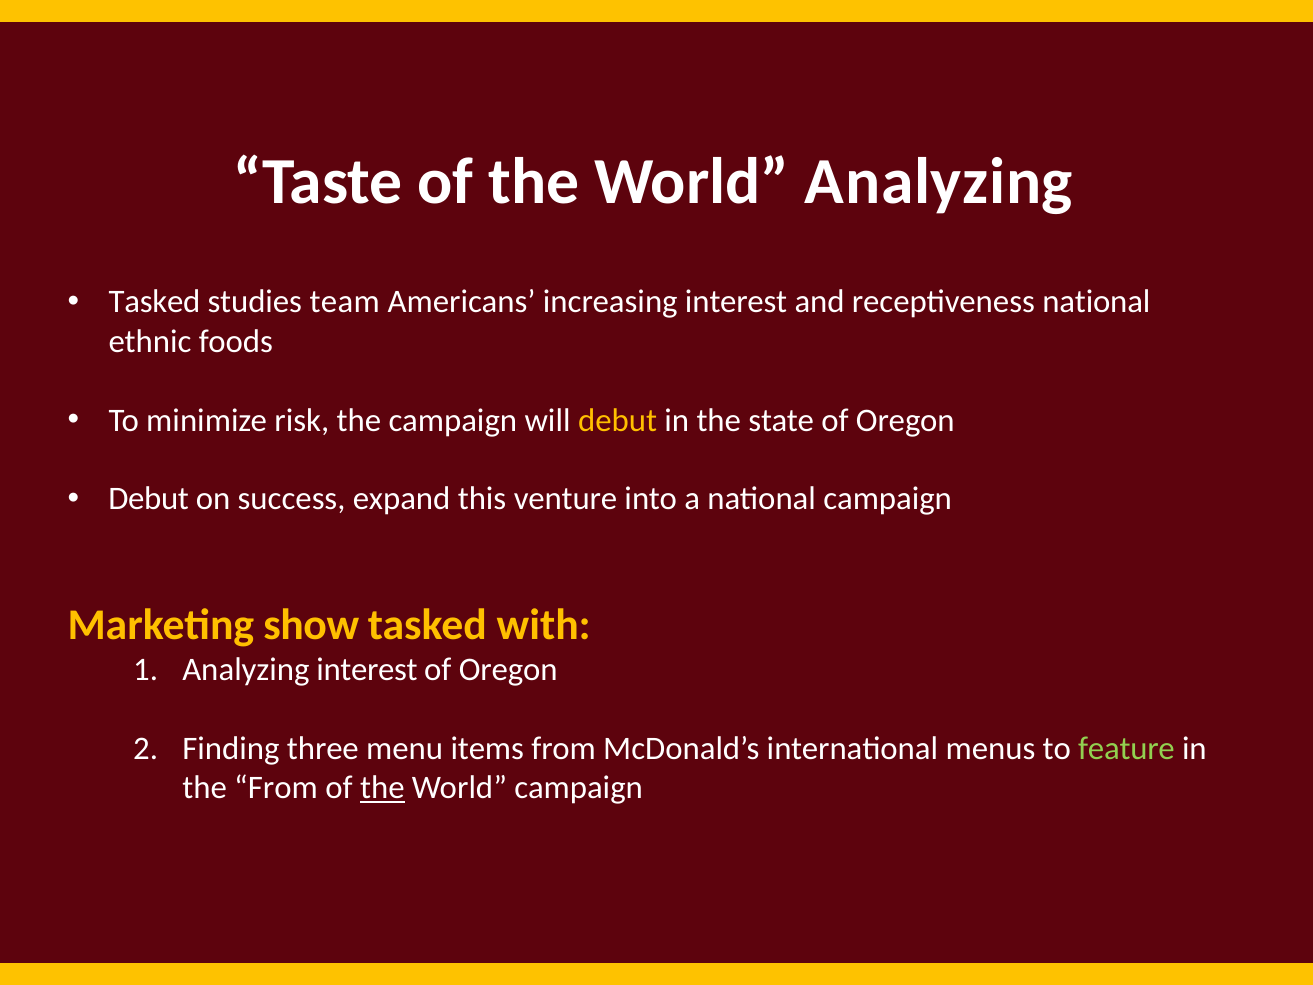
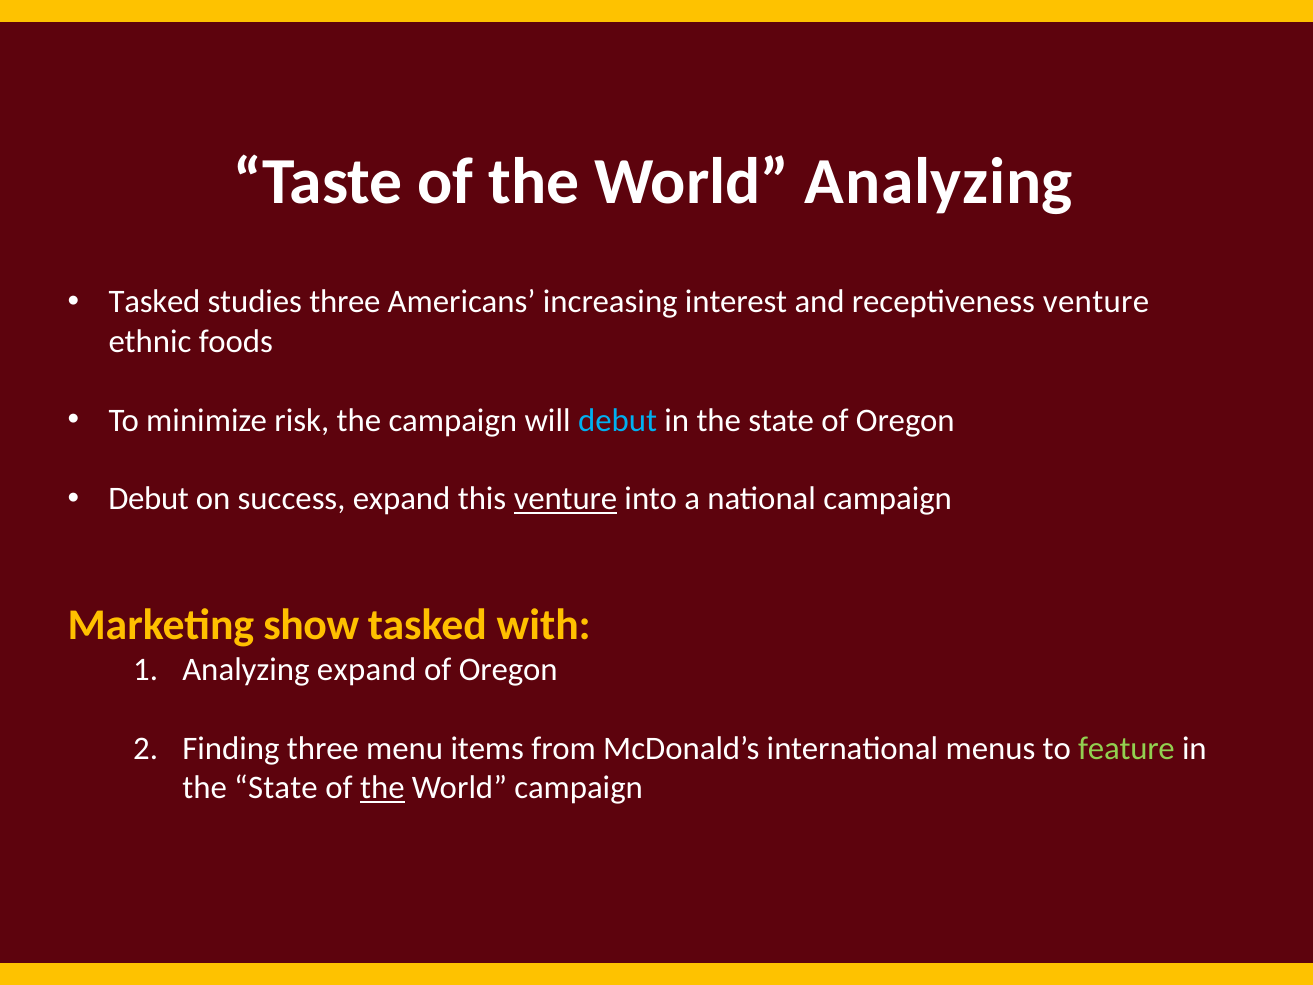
studies team: team -> three
receptiveness national: national -> venture
debut at (618, 420) colour: yellow -> light blue
venture at (565, 499) underline: none -> present
Analyzing interest: interest -> expand
From at (276, 788): From -> State
